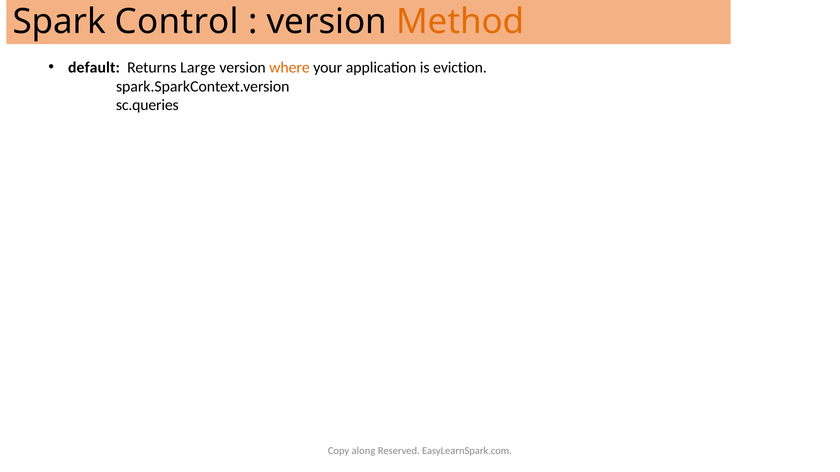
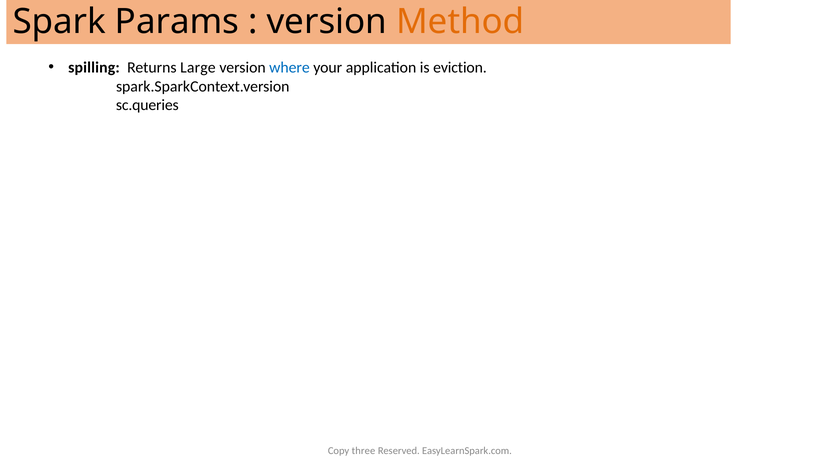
Control: Control -> Params
default: default -> spilling
where colour: orange -> blue
along: along -> three
